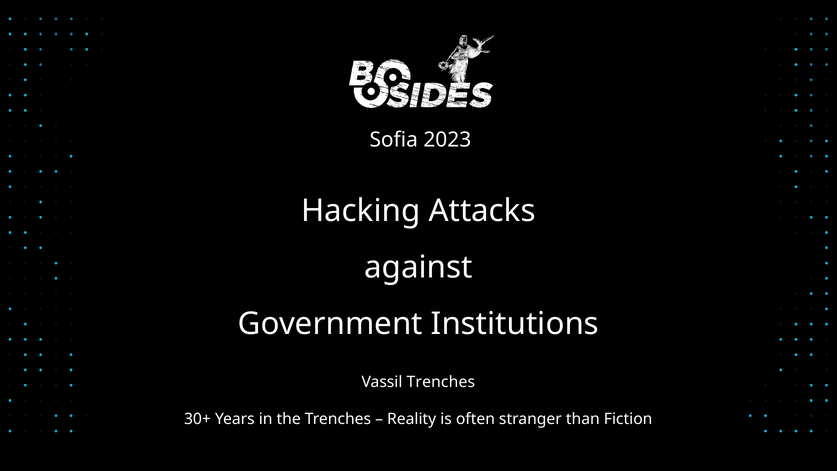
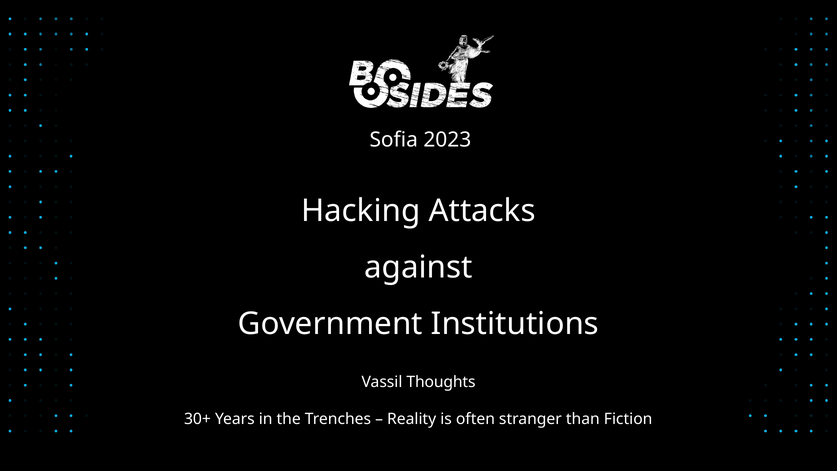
Vassil Trenches: Trenches -> Thoughts
